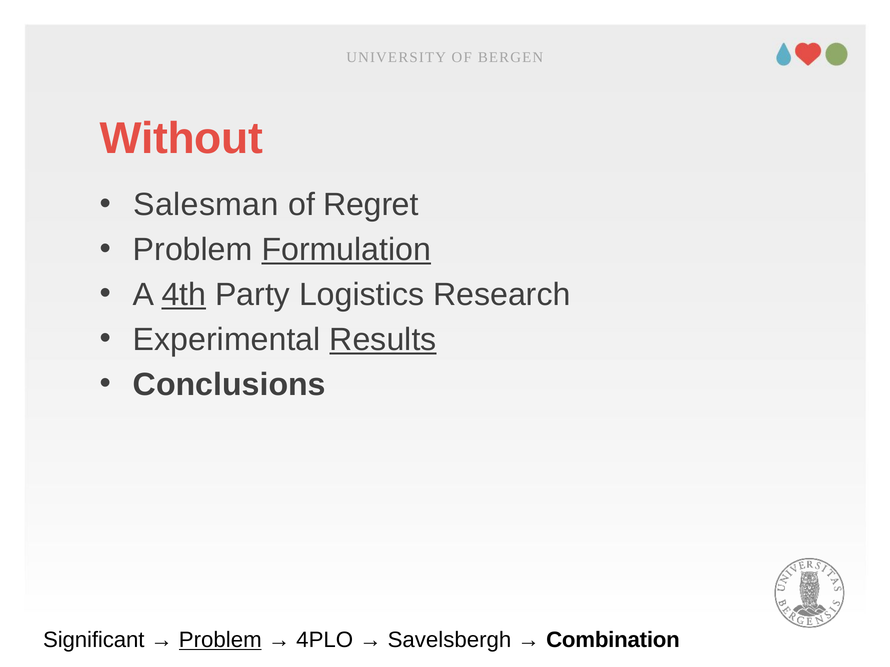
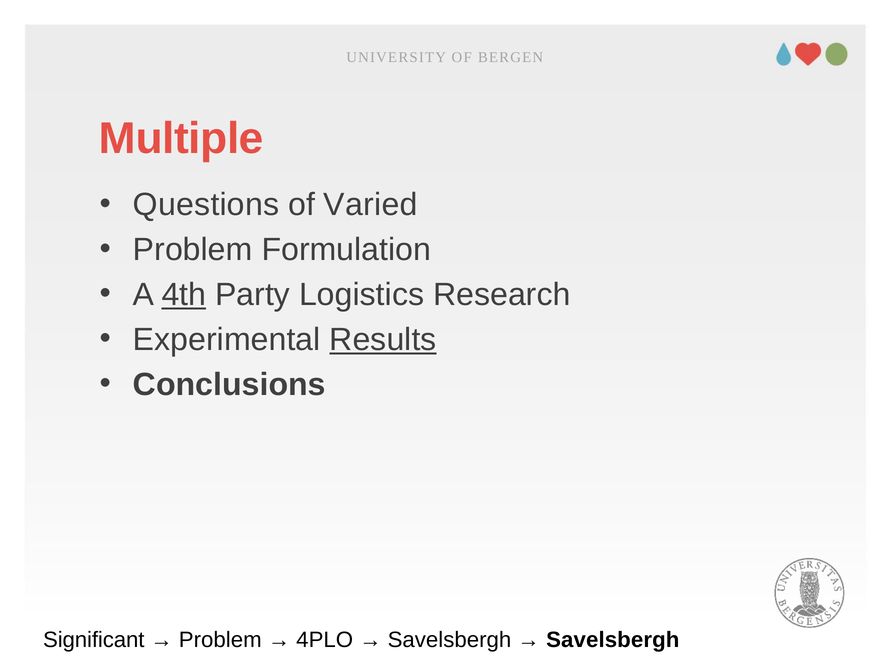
Without: Without -> Multiple
Salesman: Salesman -> Questions
Regret: Regret -> Varied
Formulation underline: present -> none
Problem at (220, 640) underline: present -> none
Combination at (613, 640): Combination -> Savelsbergh
